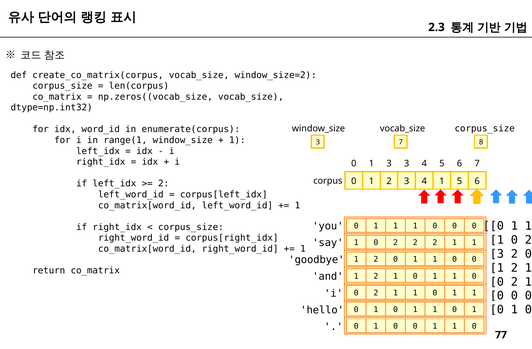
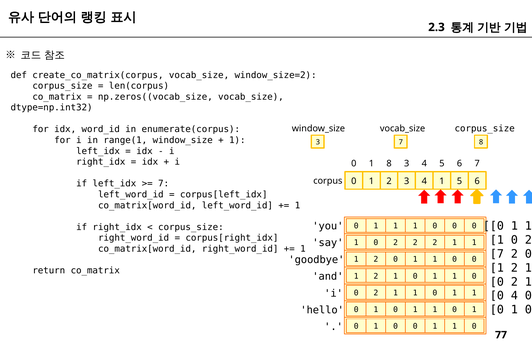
0 1 3: 3 -> 8
2 at (164, 184): 2 -> 7
3 at (497, 254): 3 -> 7
0 at (514, 296): 0 -> 4
